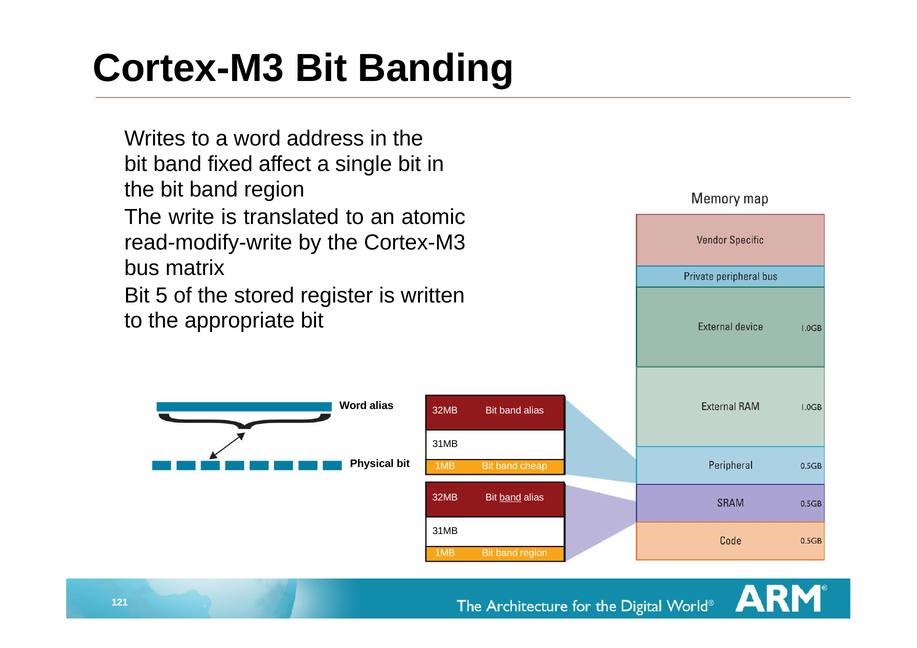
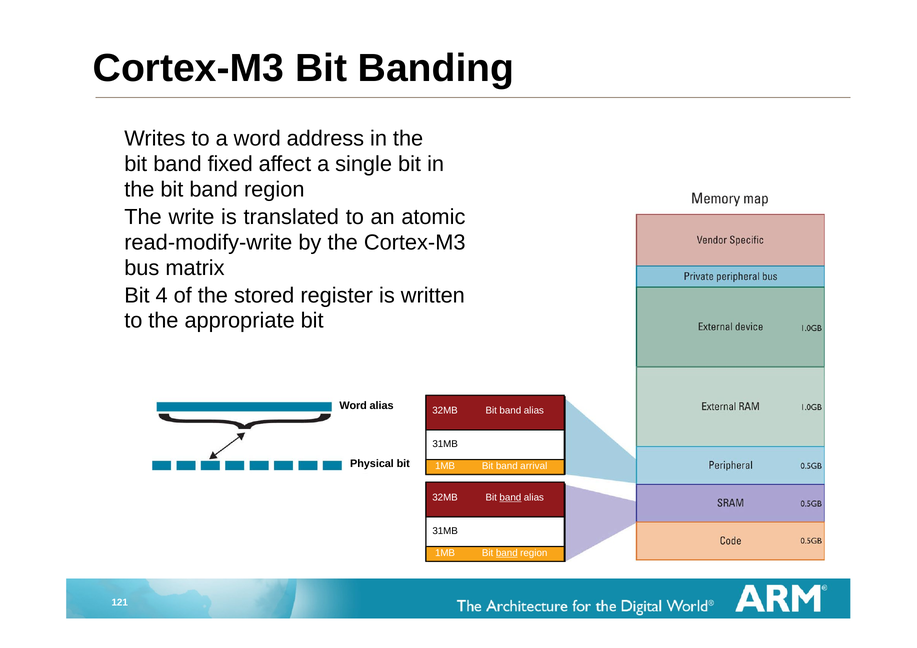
5: 5 -> 4
cheap: cheap -> arrival
band at (507, 553) underline: none -> present
